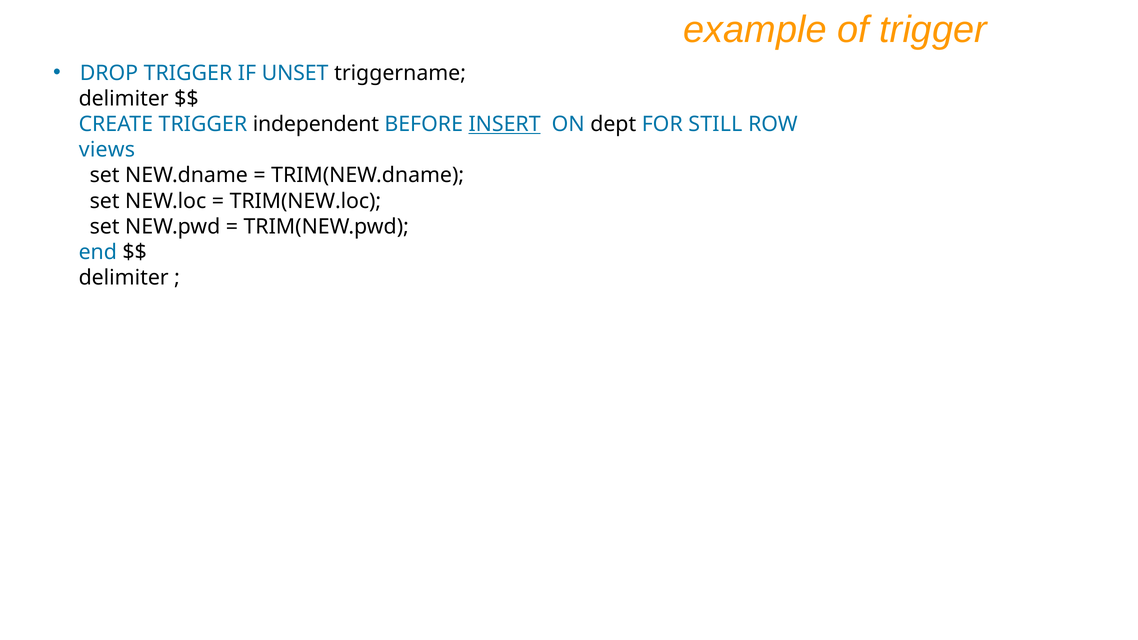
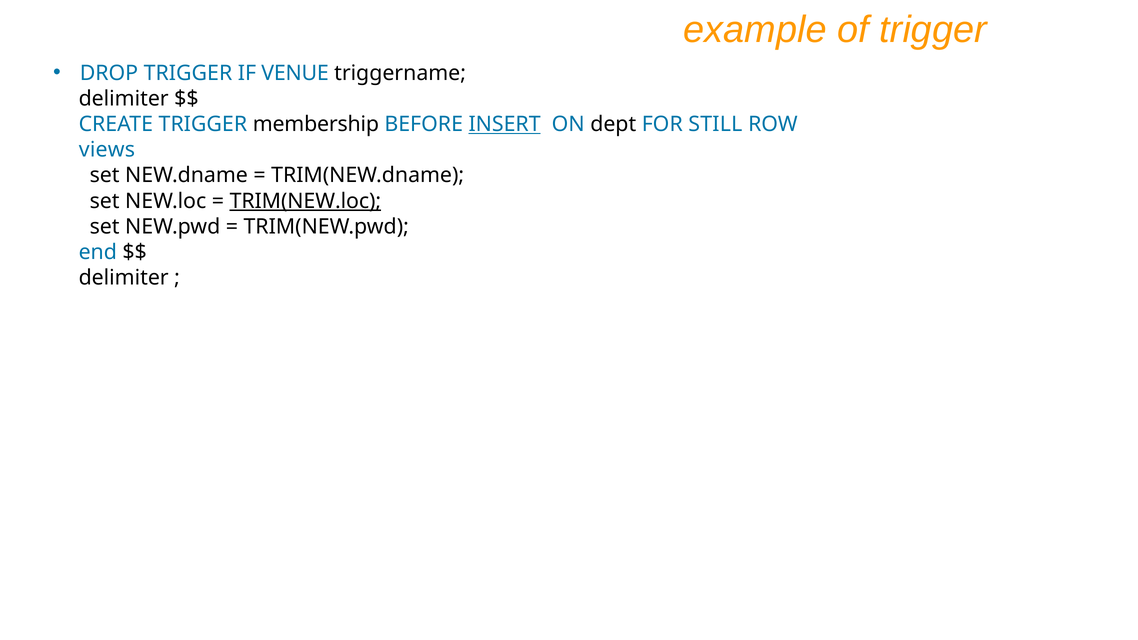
UNSET: UNSET -> VENUE
independent: independent -> membership
TRIM(NEW.loc underline: none -> present
